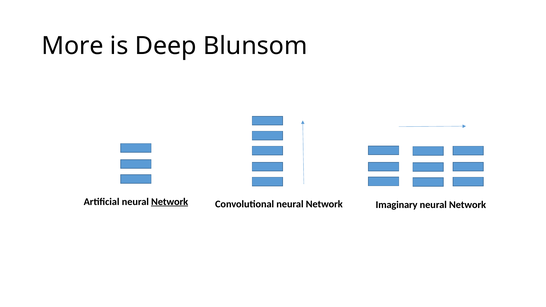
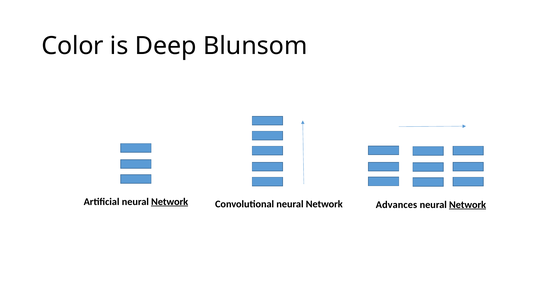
More: More -> Color
Imaginary: Imaginary -> Advances
Network at (468, 205) underline: none -> present
